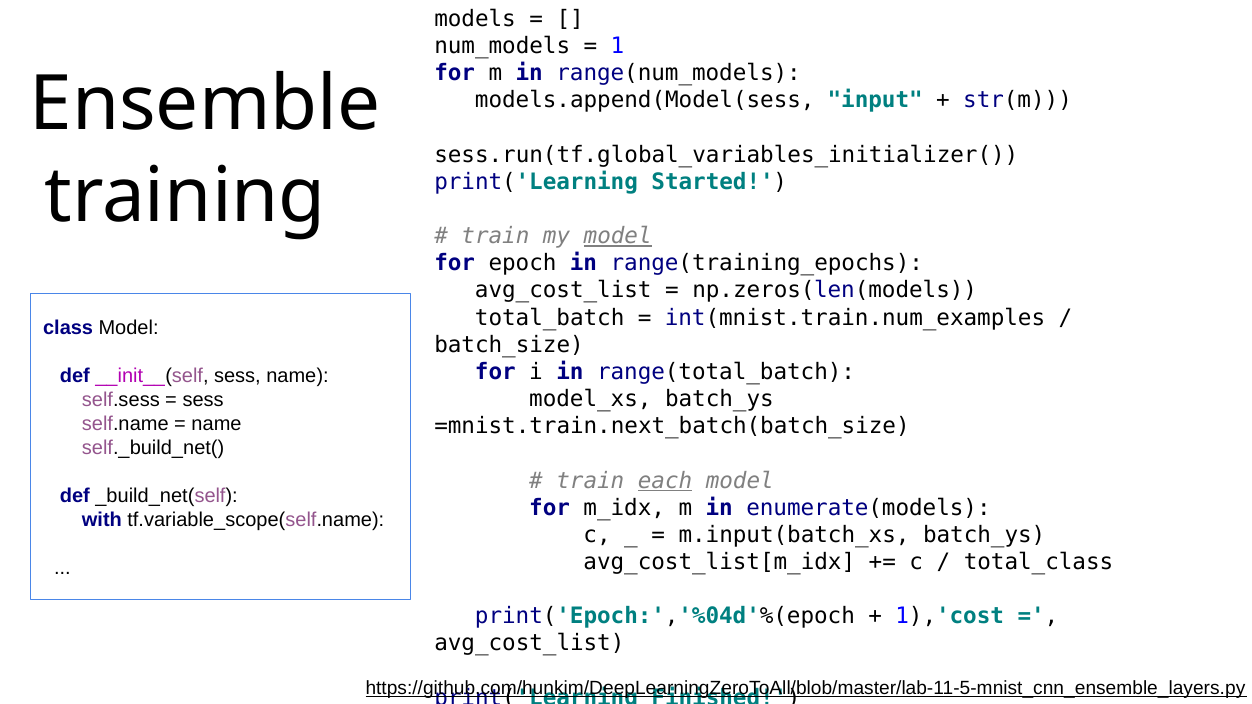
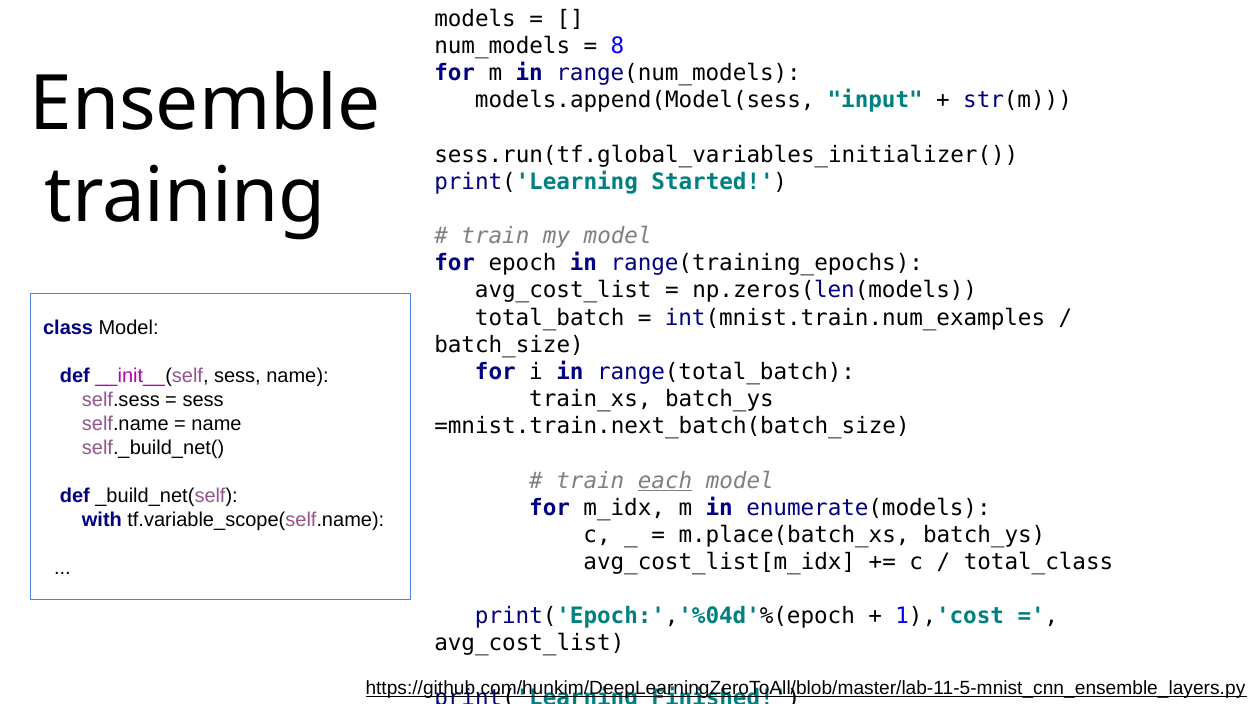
1: 1 -> 8
model at (618, 236) underline: present -> none
model_xs: model_xs -> train_xs
m.input(batch_xs: m.input(batch_xs -> m.place(batch_xs
